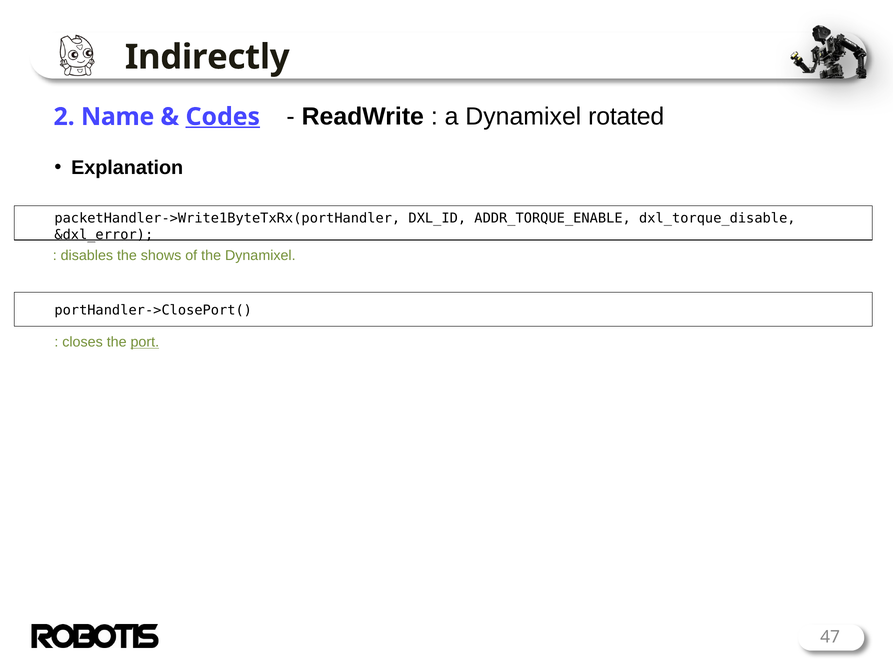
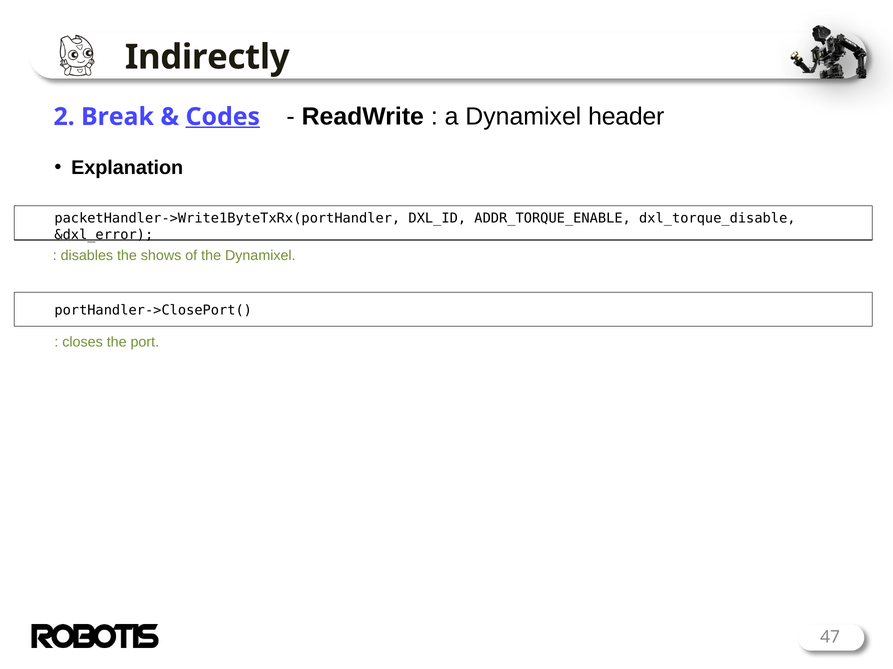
rotated: rotated -> header
Name: Name -> Break
port underline: present -> none
